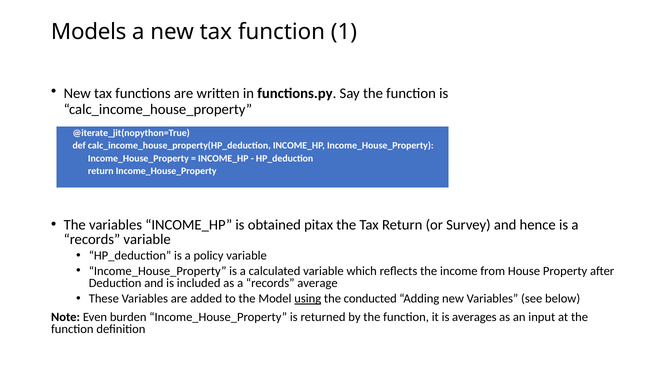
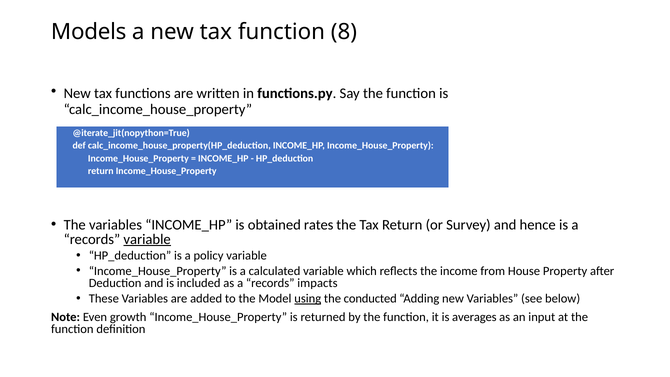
1: 1 -> 8
pitax: pitax -> rates
variable at (147, 239) underline: none -> present
average: average -> impacts
burden: burden -> growth
